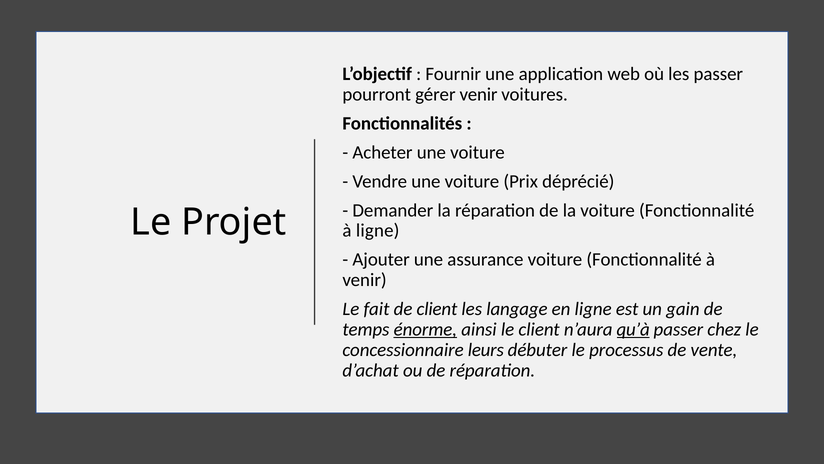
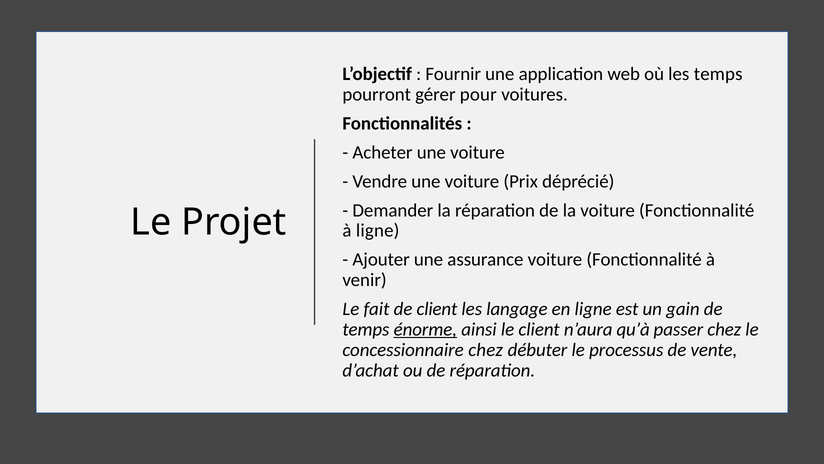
les passer: passer -> temps
gérer venir: venir -> pour
qu’à underline: present -> none
concessionnaire leurs: leurs -> chez
